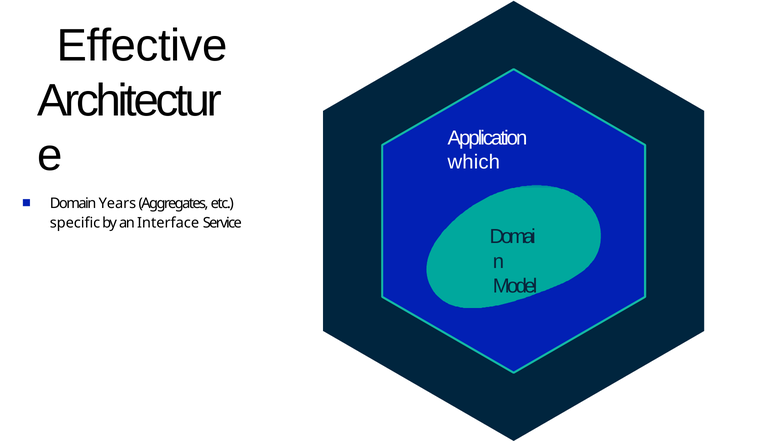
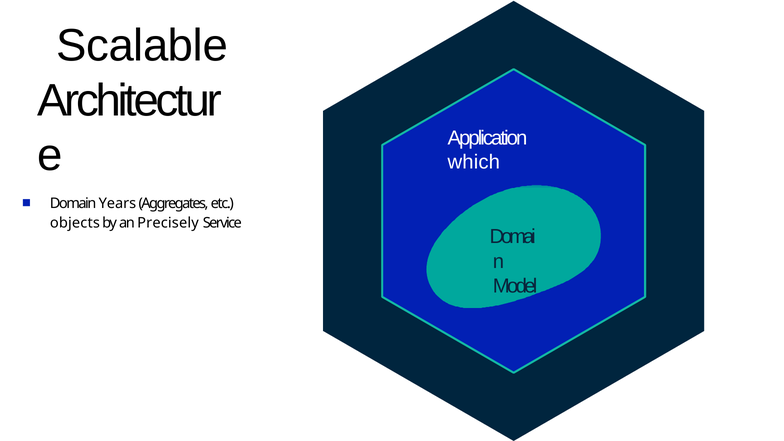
Effective: Effective -> Scalable
specific: specific -> objects
Interface: Interface -> Precisely
